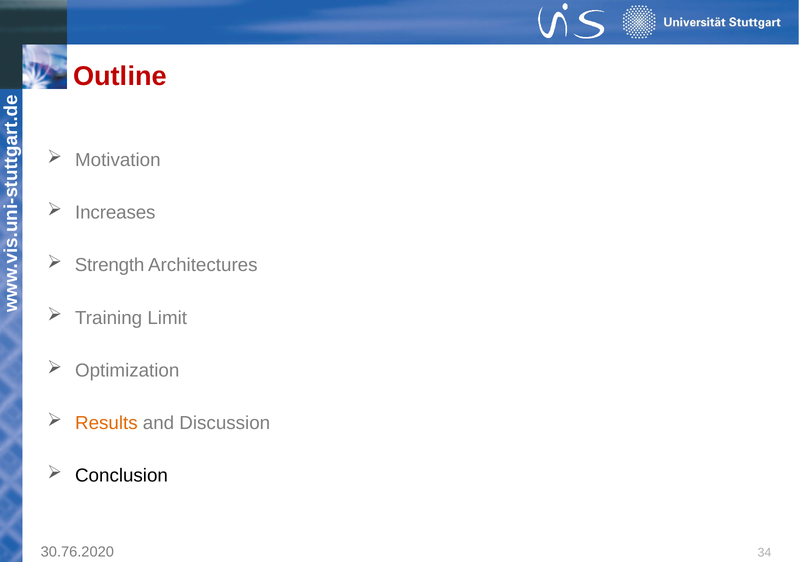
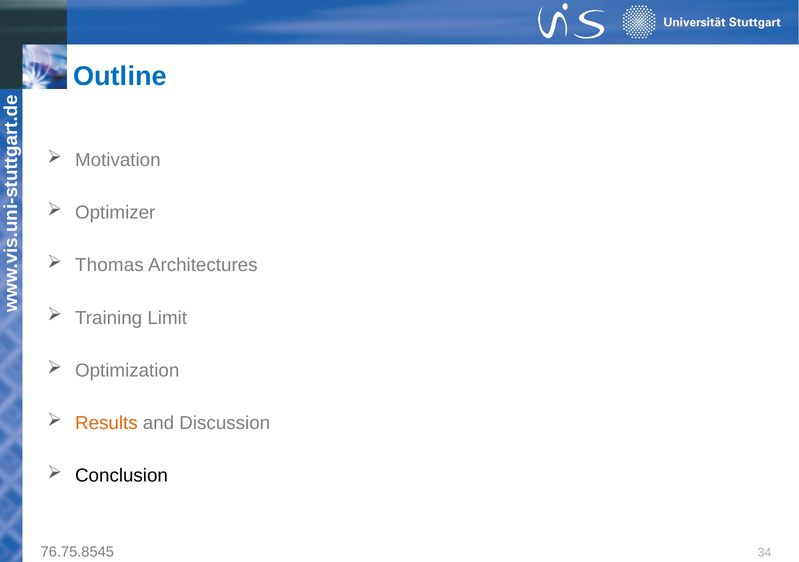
Outline colour: red -> blue
Increases: Increases -> Optimizer
Strength: Strength -> Thomas
30.76.2020: 30.76.2020 -> 76.75.8545
